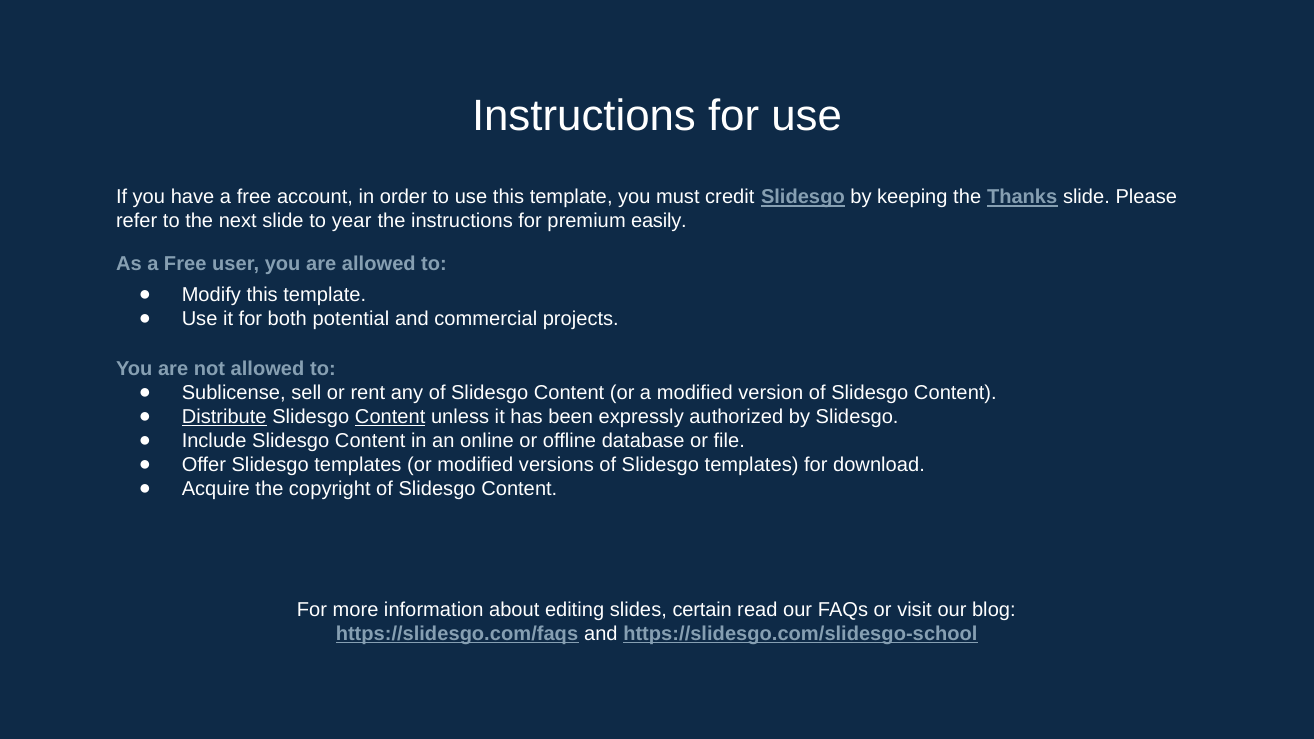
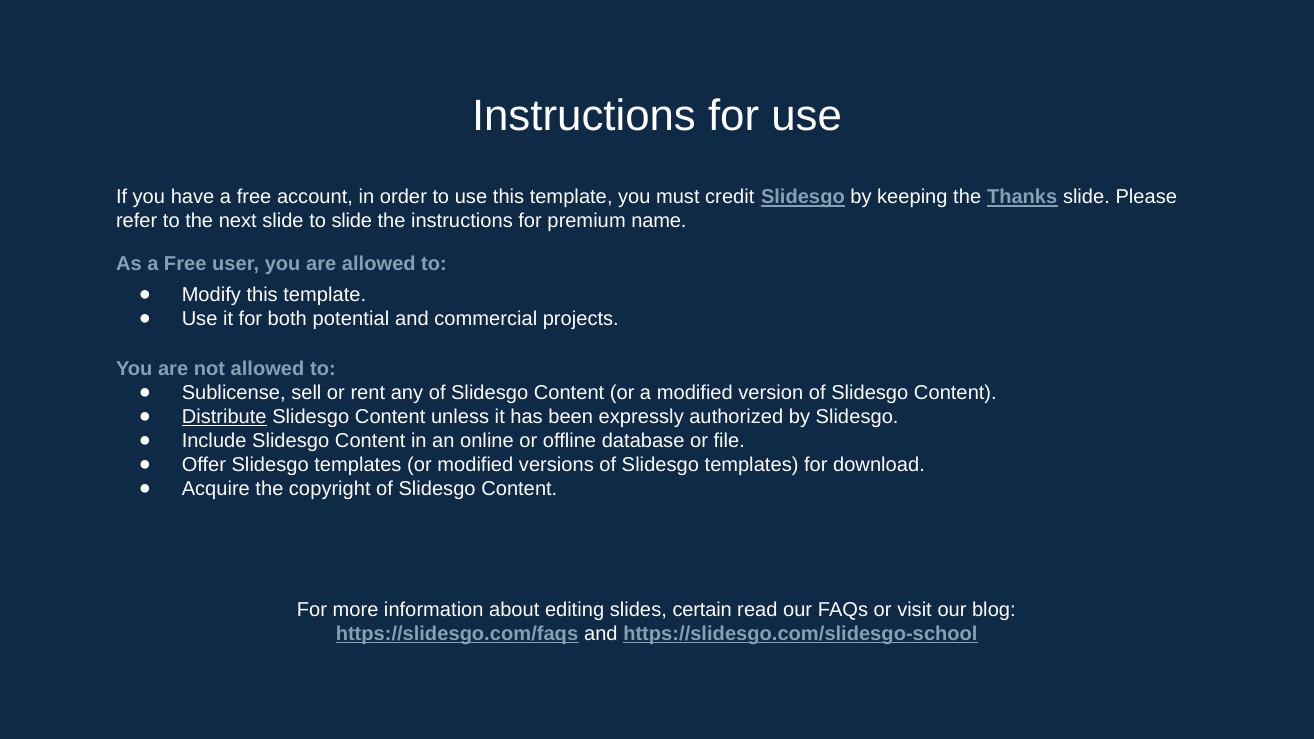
to year: year -> slide
easily: easily -> name
Content at (390, 417) underline: present -> none
